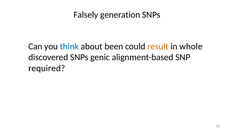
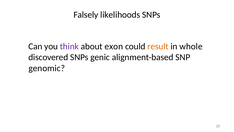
generation: generation -> likelihoods
think colour: blue -> purple
been: been -> exon
required: required -> genomic
